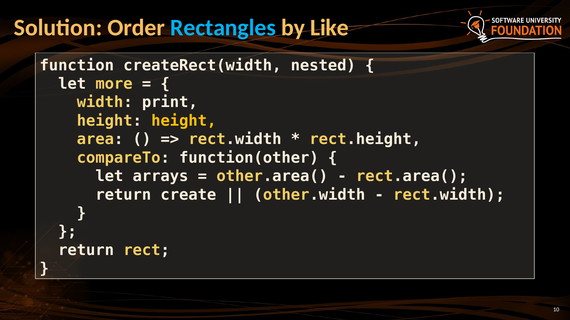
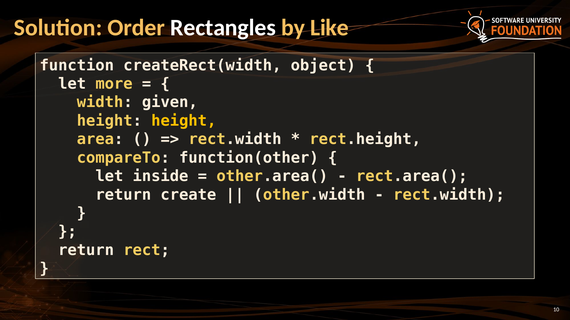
Rectangles colour: light blue -> white
nested: nested -> object
print: print -> given
arrays: arrays -> inside
